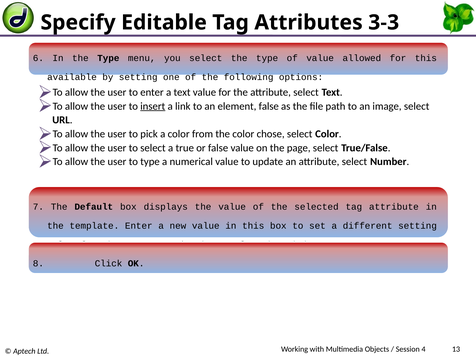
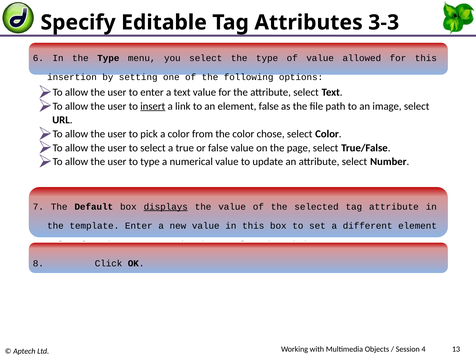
available: available -> insertion
displays underline: none -> present
different setting: setting -> element
